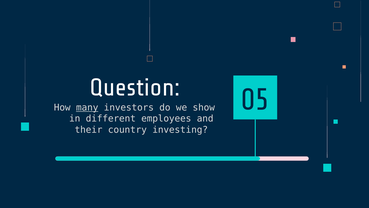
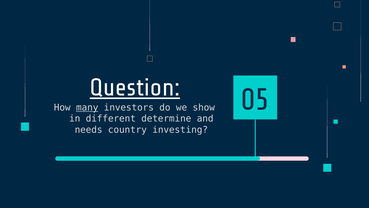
Question underline: none -> present
employees: employees -> determine
their: their -> needs
